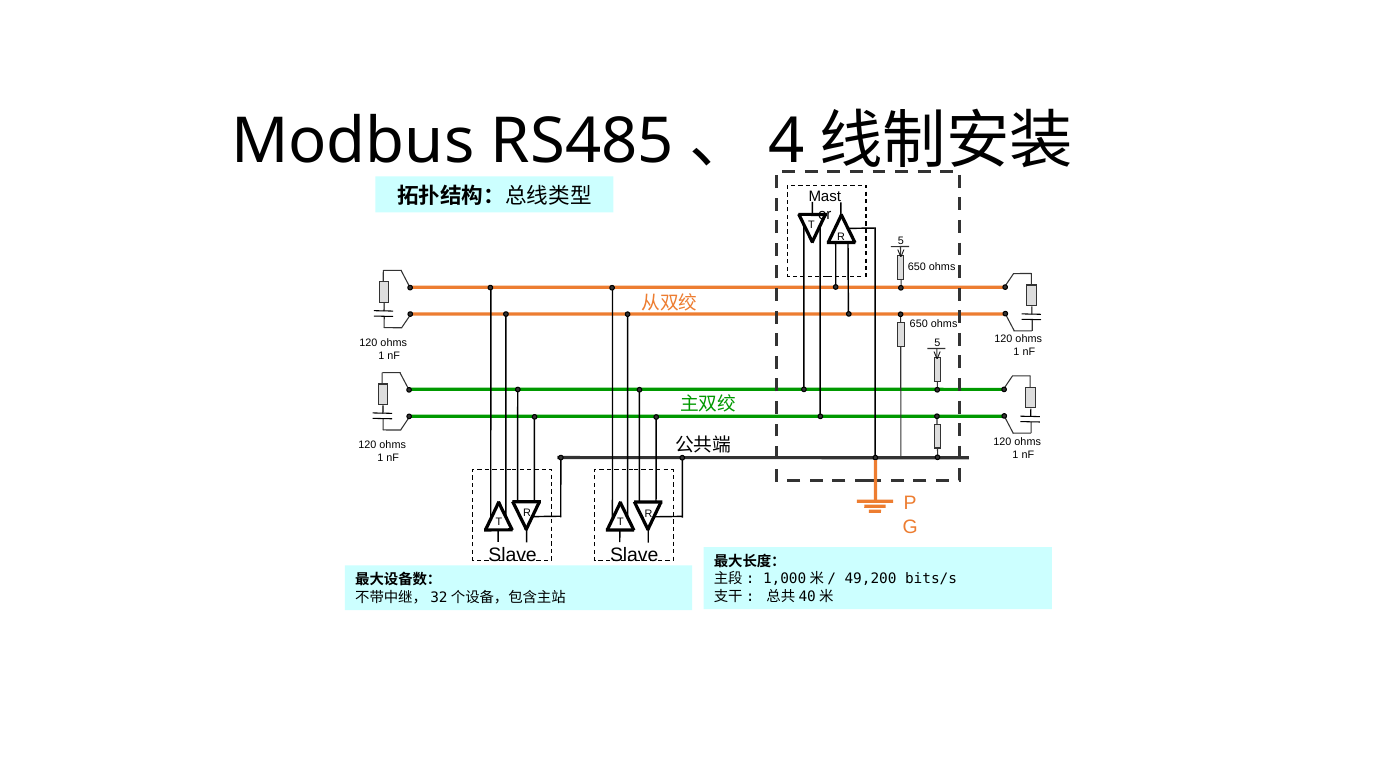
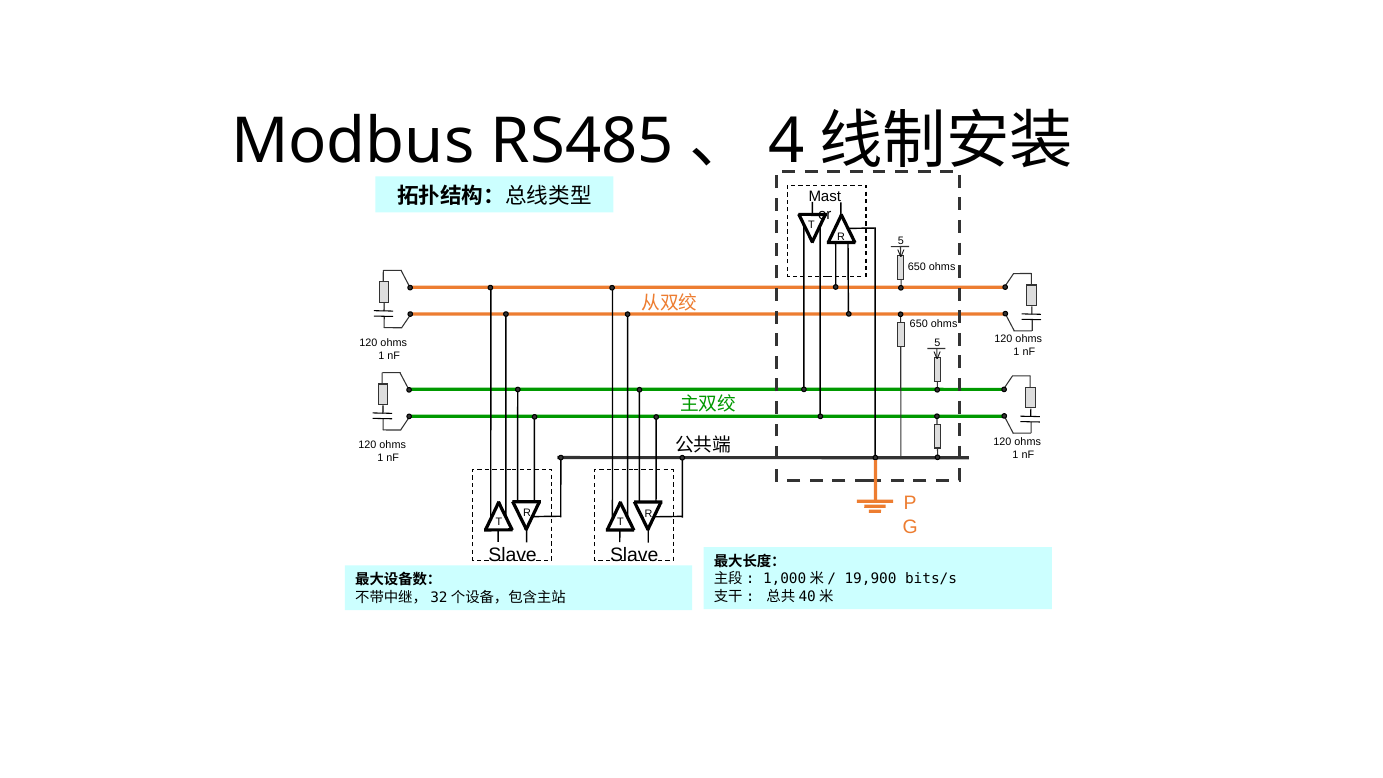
49,200: 49,200 -> 19,900
